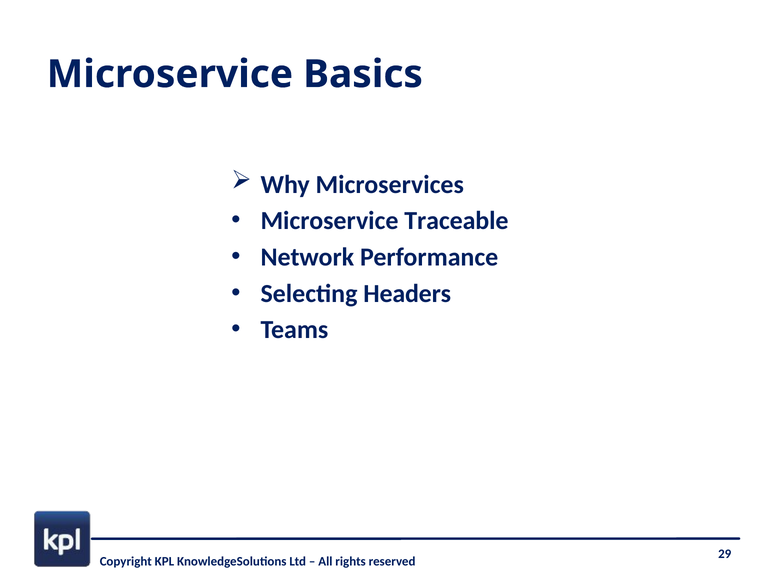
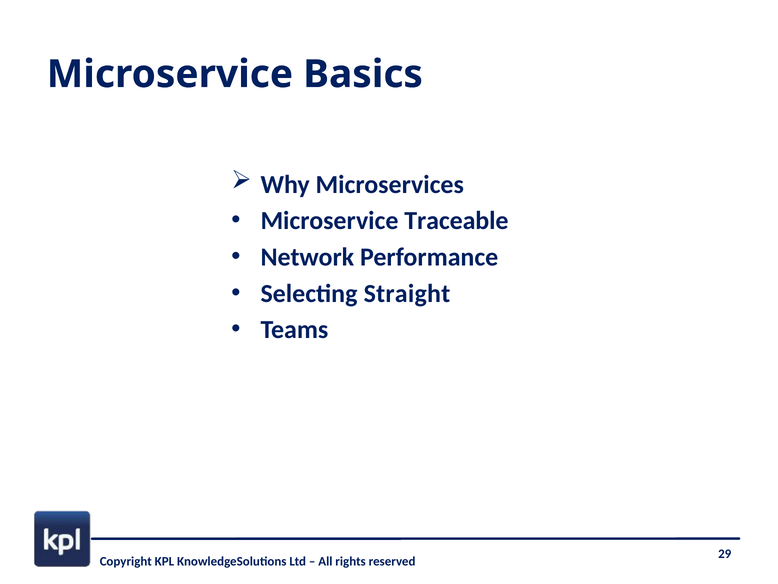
Headers: Headers -> Straight
